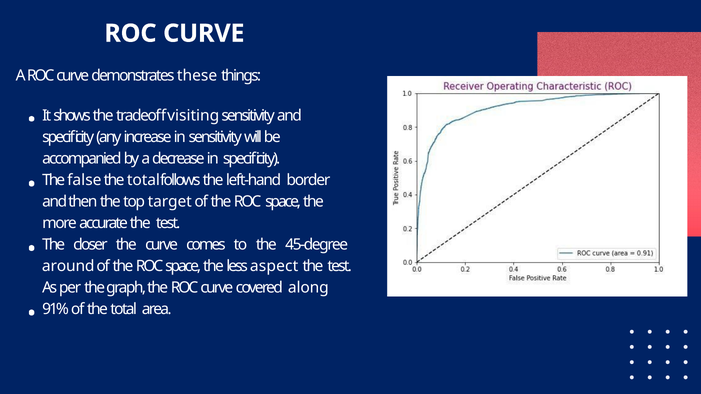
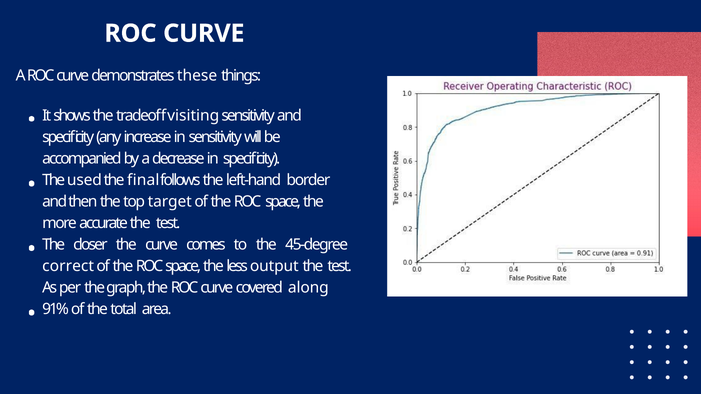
false: false -> used
total at (143, 180): total -> final
around: around -> correct
aspect: aspect -> output
